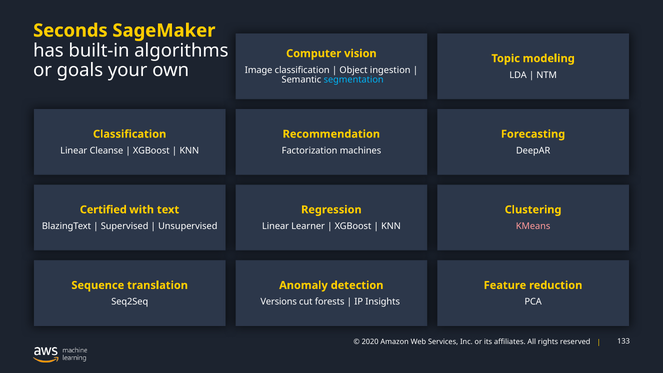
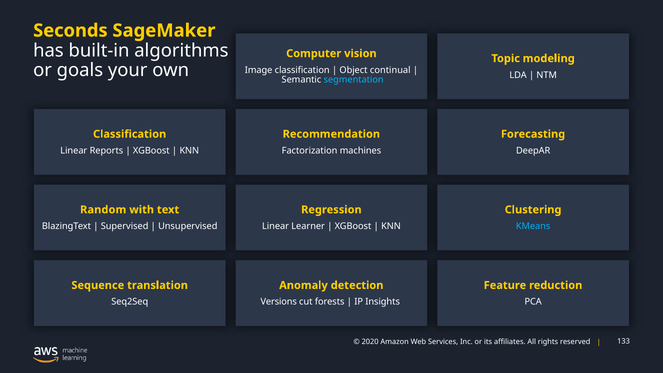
ingestion: ingestion -> continual
Cleanse: Cleanse -> Reports
Certified: Certified -> Random
KMeans colour: pink -> light blue
